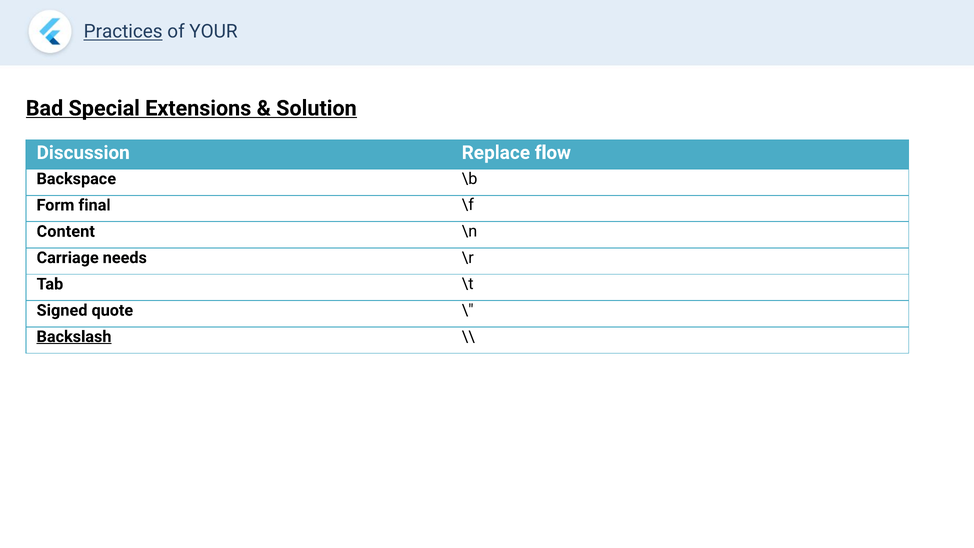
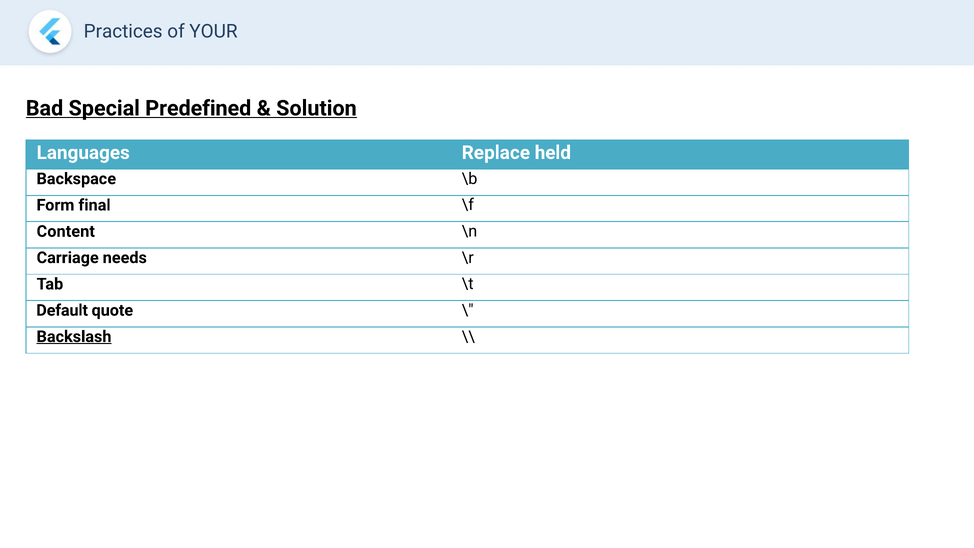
Practices underline: present -> none
Extensions: Extensions -> Predefined
Discussion: Discussion -> Languages
flow: flow -> held
Signed: Signed -> Default
